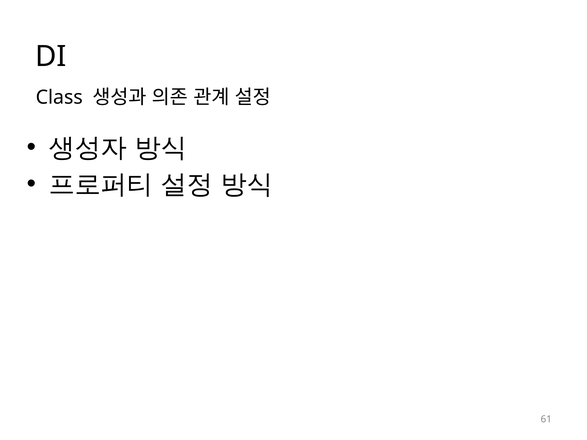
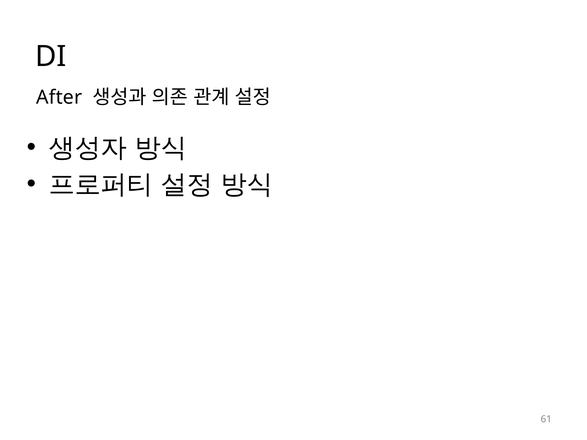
Class: Class -> After
